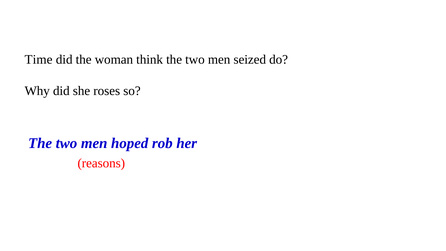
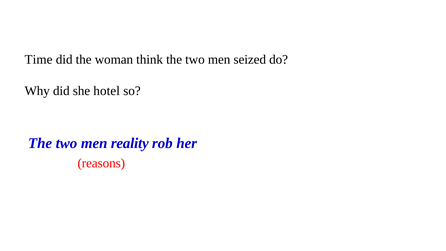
roses: roses -> hotel
hoped: hoped -> reality
